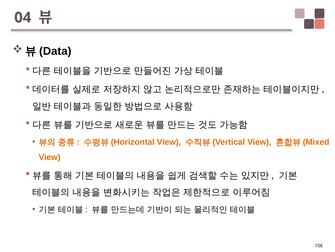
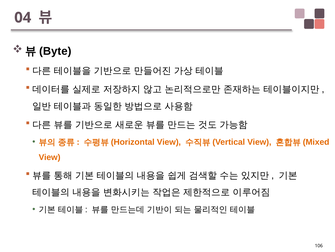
Data: Data -> Byte
